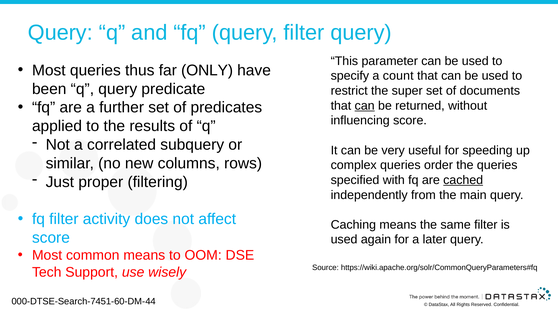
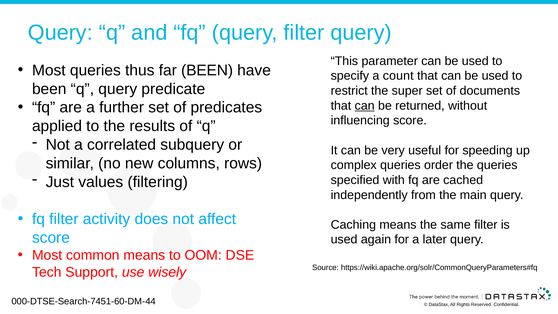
far ONLY: ONLY -> BEEN
proper: proper -> values
cached underline: present -> none
